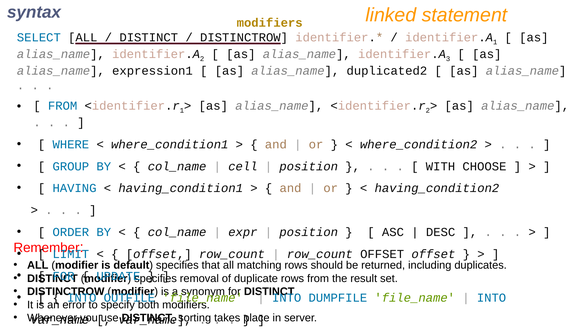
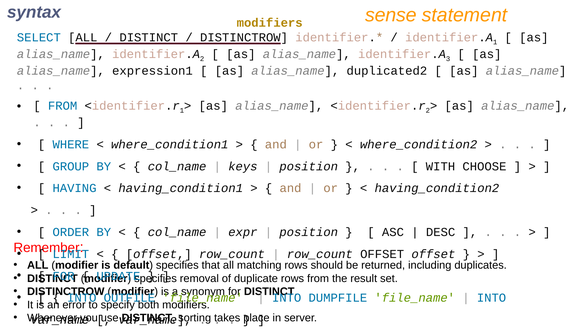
linked: linked -> sense
cell: cell -> keys
